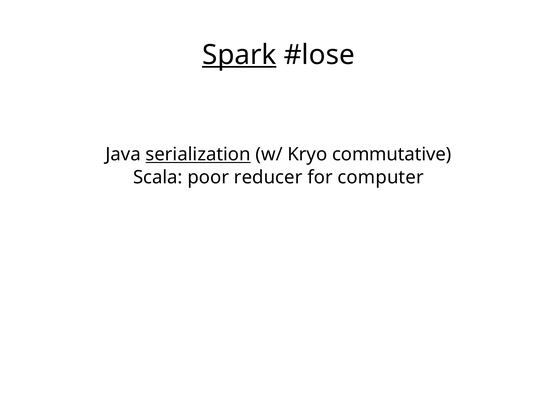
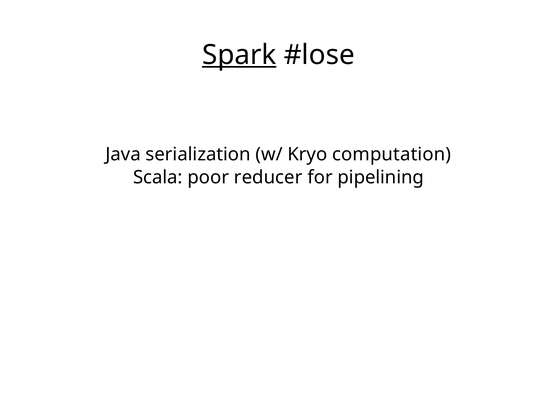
serialization underline: present -> none
commutative: commutative -> computation
computer: computer -> pipelining
